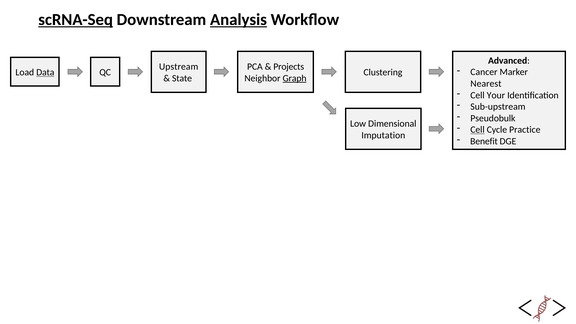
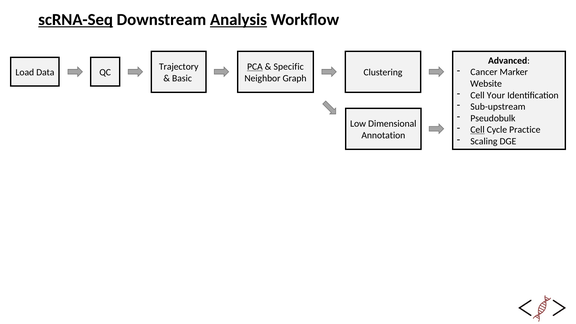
Upstream: Upstream -> Trajectory
PCA underline: none -> present
Projects: Projects -> Specific
Data underline: present -> none
State: State -> Basic
Graph underline: present -> none
Nearest: Nearest -> Website
Imputation: Imputation -> Annotation
Benefit: Benefit -> Scaling
